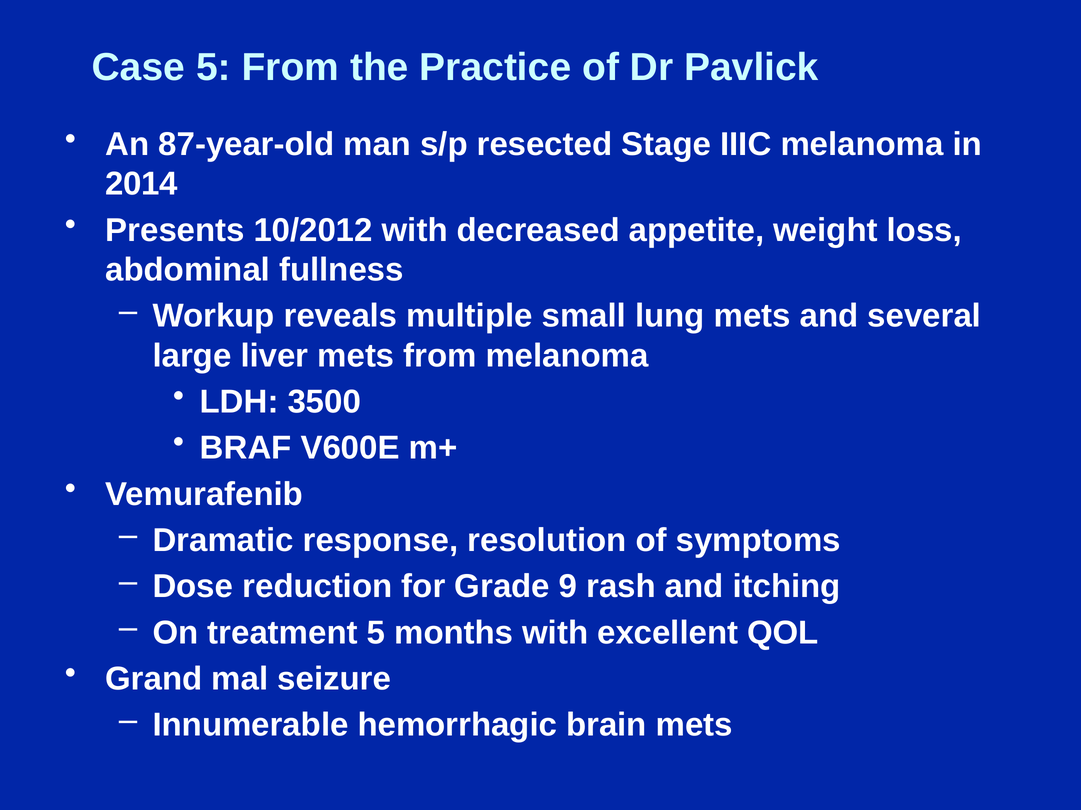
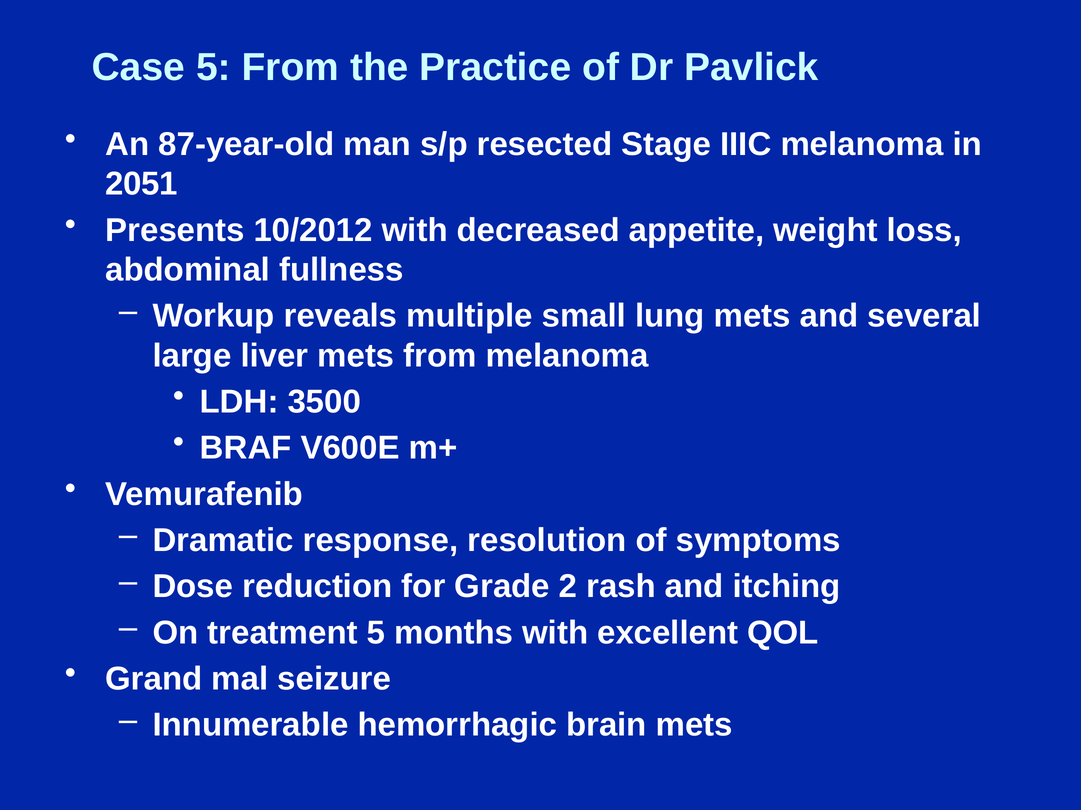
2014: 2014 -> 2051
9: 9 -> 2
